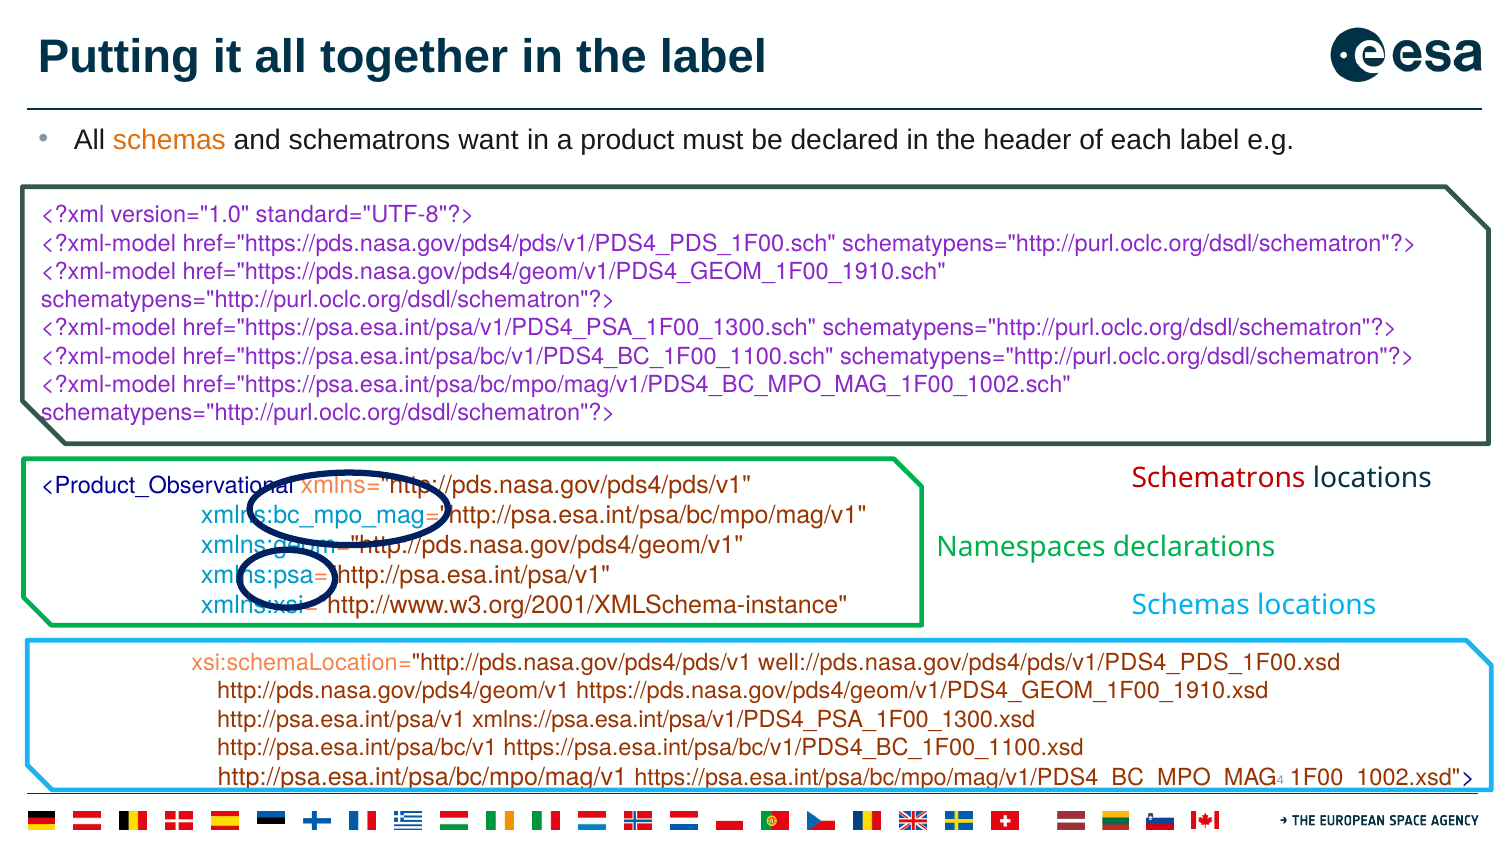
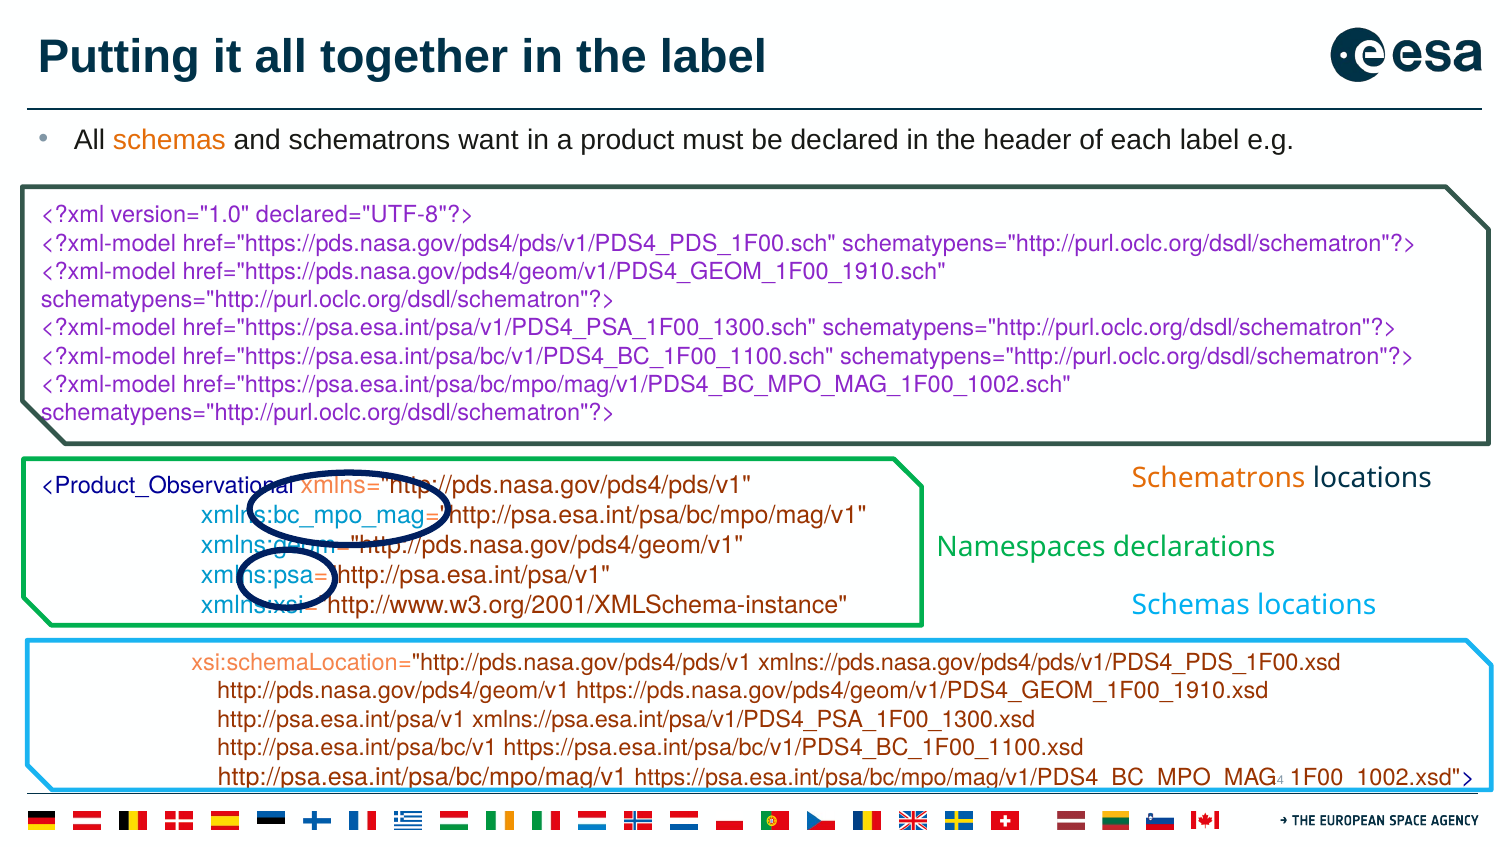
standard="UTF-8"?>: standard="UTF-8"?> -> declared="UTF-8"?>
Schematrons at (1218, 479) colour: red -> orange
well://pds.nasa.gov/pds4/pds/v1/PDS4_PDS_1F00.xsd: well://pds.nasa.gov/pds4/pds/v1/PDS4_PDS_1F00.xsd -> xmlns://pds.nasa.gov/pds4/pds/v1/PDS4_PDS_1F00.xsd
